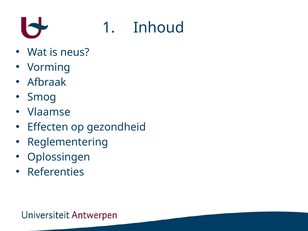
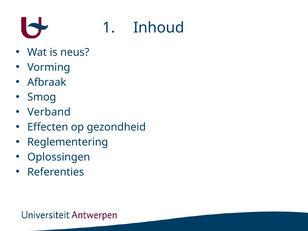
Vlaamse: Vlaamse -> Verband
